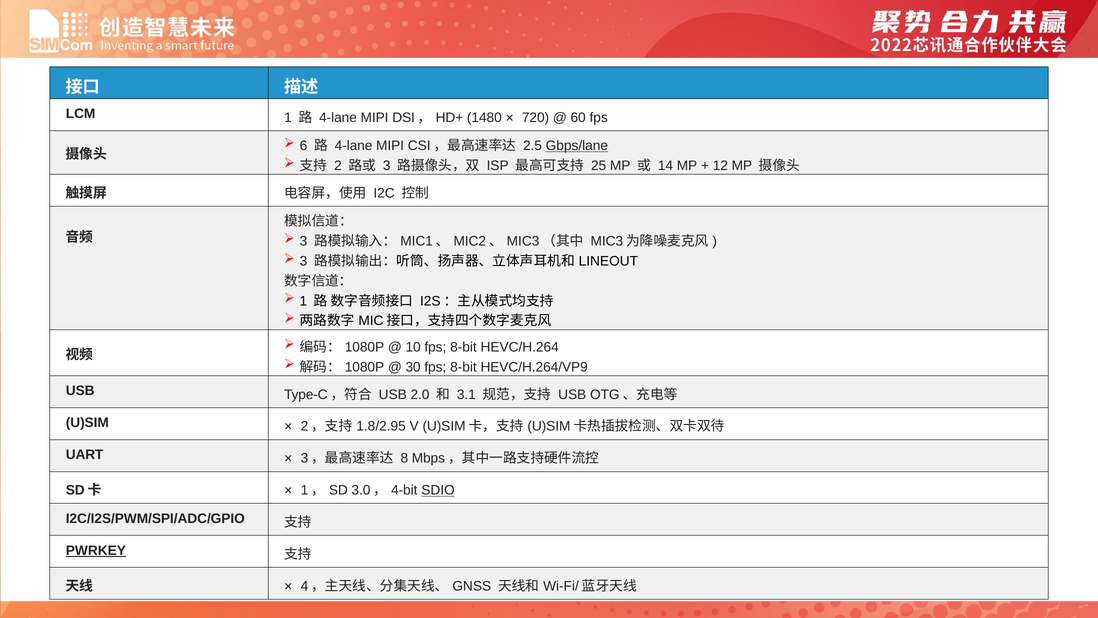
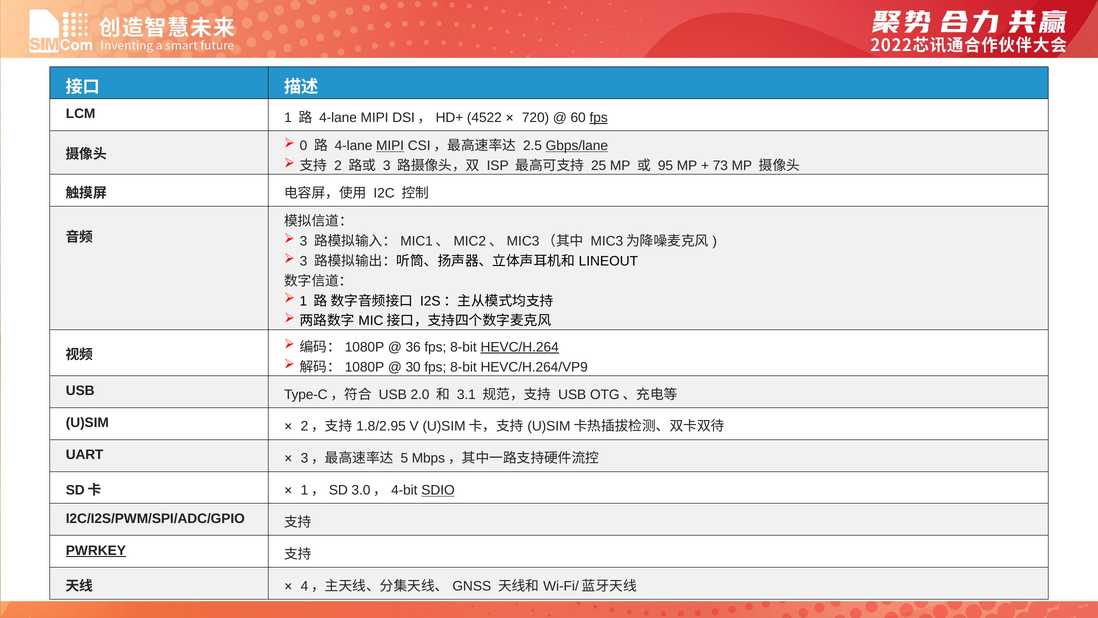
1480: 1480 -> 4522
fps at (599, 118) underline: none -> present
6: 6 -> 0
MIPI at (390, 146) underline: none -> present
14: 14 -> 95
12: 12 -> 73
10: 10 -> 36
HEVC/H.264 underline: none -> present
8: 8 -> 5
